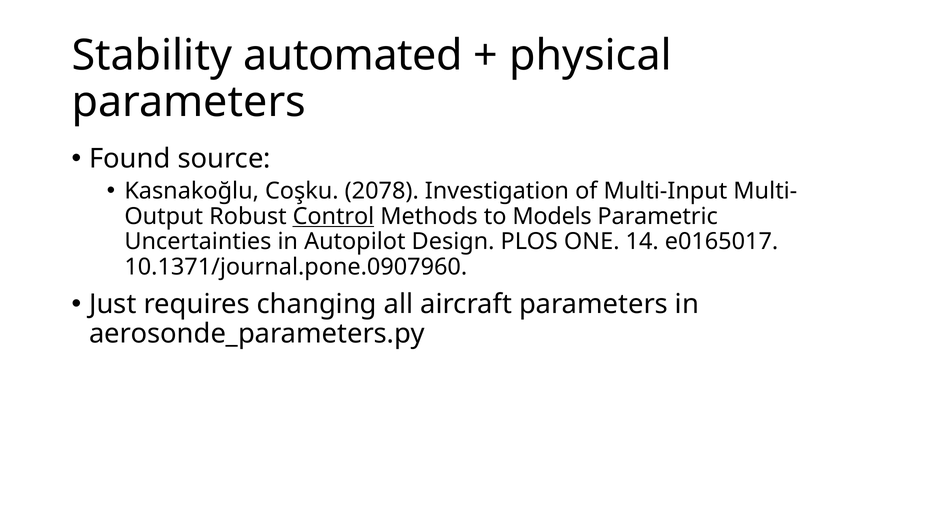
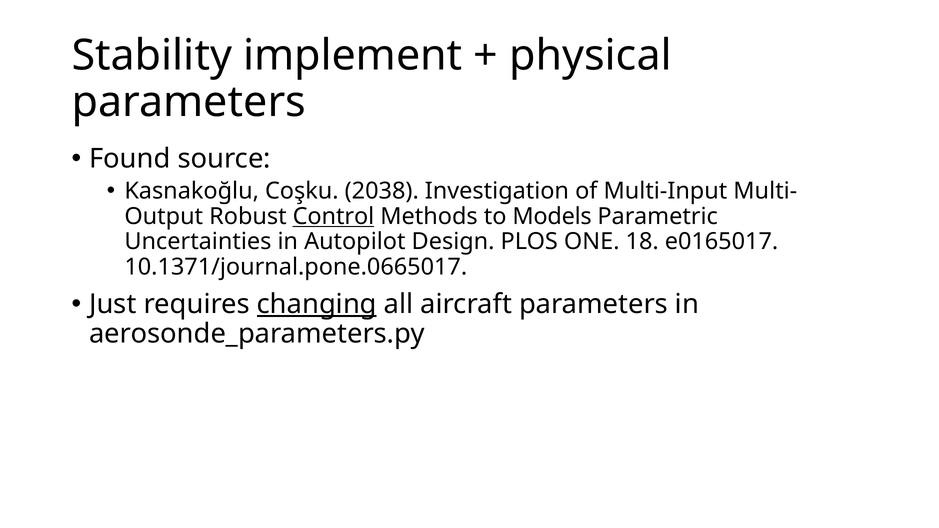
automated: automated -> implement
2078: 2078 -> 2038
14: 14 -> 18
10.1371/journal.pone.0907960: 10.1371/journal.pone.0907960 -> 10.1371/journal.pone.0665017
changing underline: none -> present
